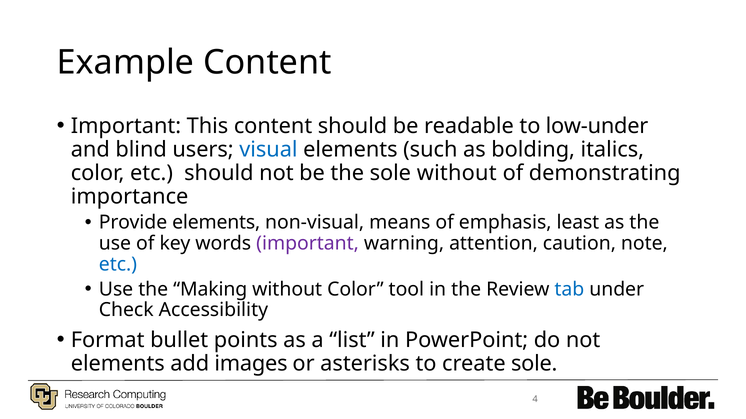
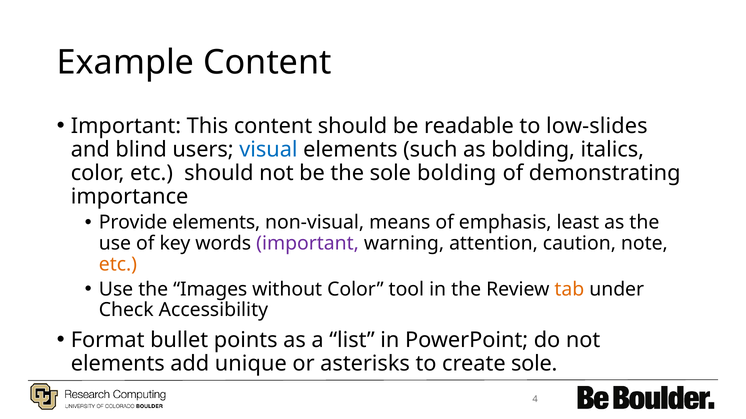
low-under: low-under -> low-slides
sole without: without -> bolding
etc at (118, 265) colour: blue -> orange
Making: Making -> Images
tab colour: blue -> orange
images: images -> unique
